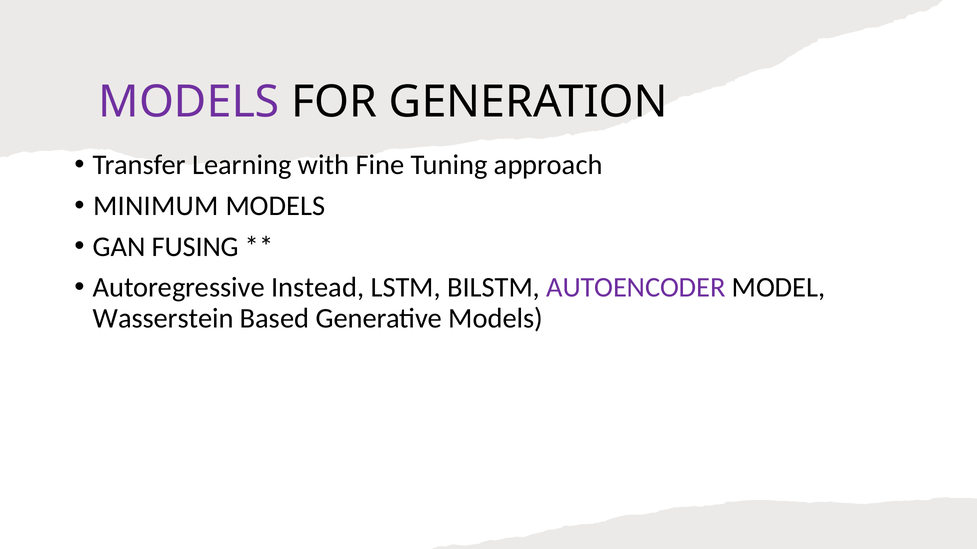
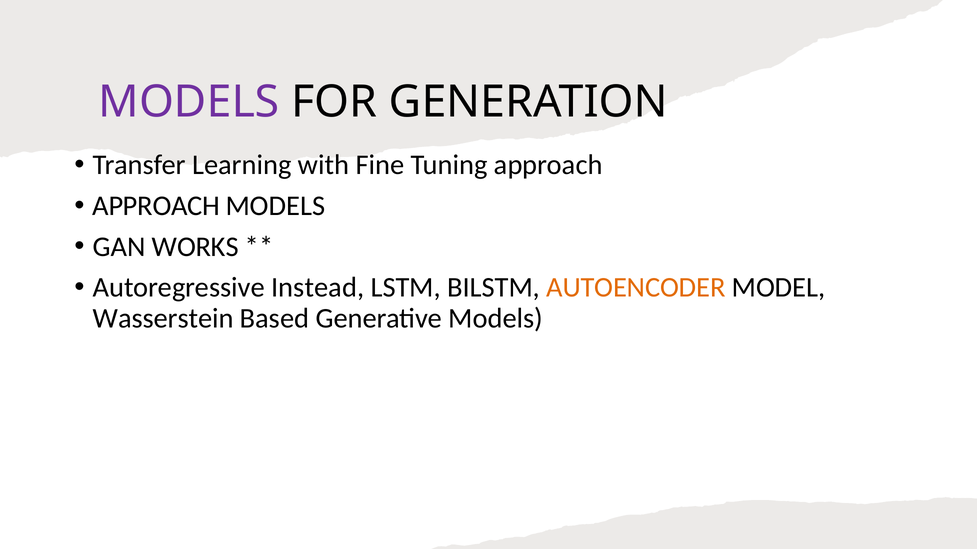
MINIMUM at (156, 206): MINIMUM -> APPROACH
FUSING: FUSING -> WORKS
AUTOENCODER colour: purple -> orange
